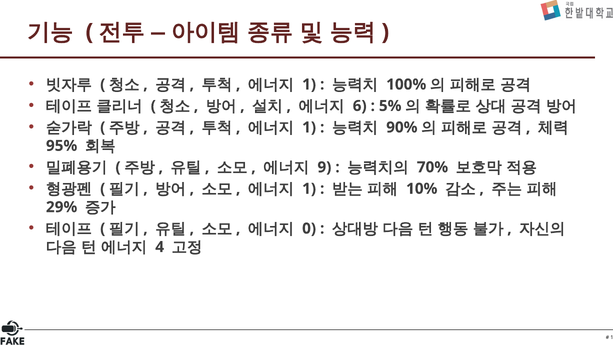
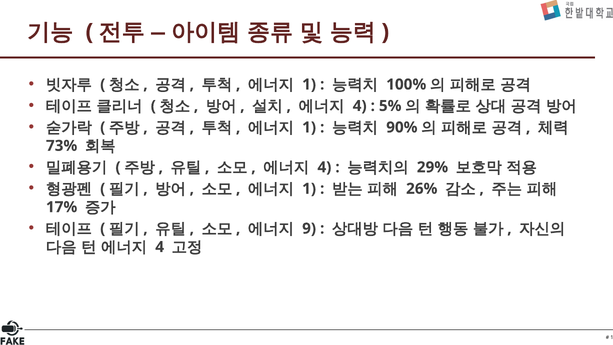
6 at (360, 106): 6 -> 4
95%: 95% -> 73%
9 at (324, 167): 9 -> 4
70%: 70% -> 29%
10%: 10% -> 26%
29%: 29% -> 17%
0: 0 -> 9
